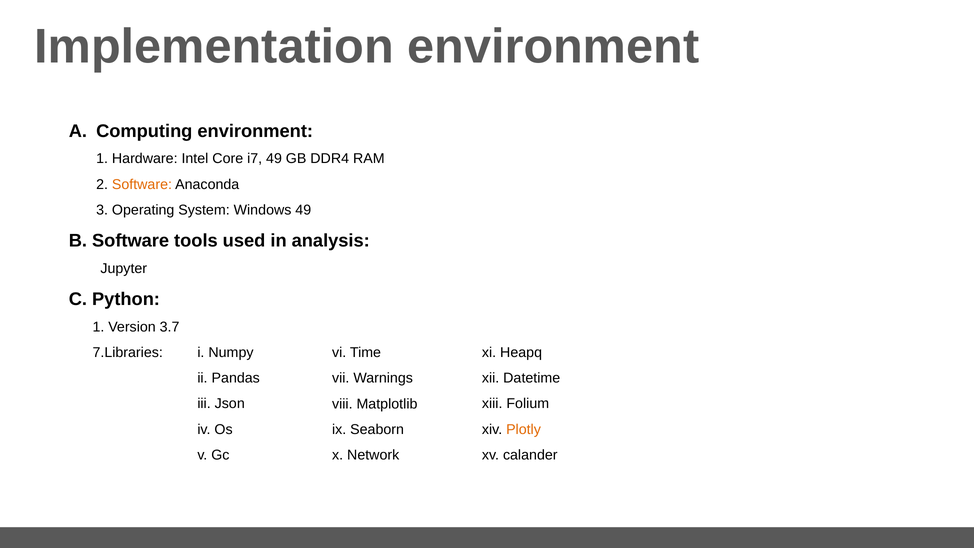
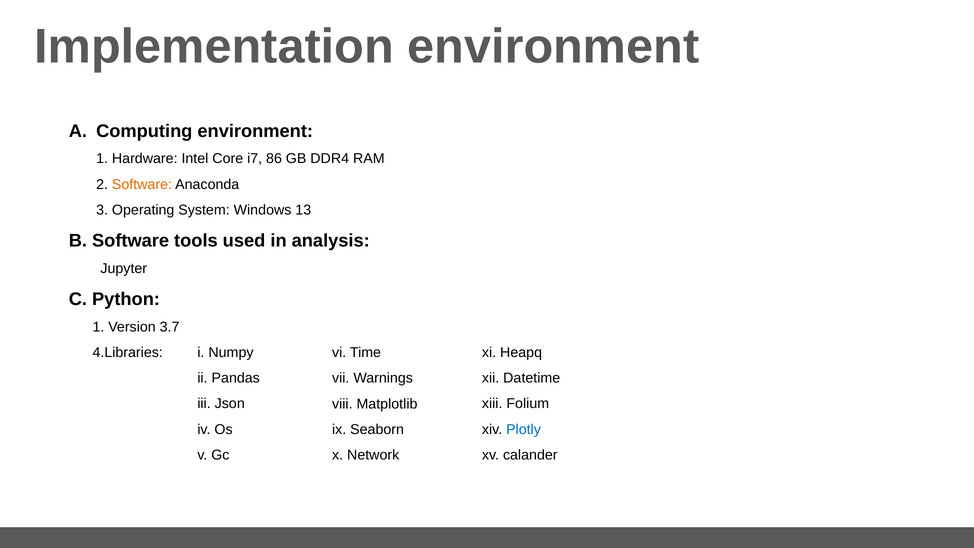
i7 49: 49 -> 86
Windows 49: 49 -> 13
7.Libraries: 7.Libraries -> 4.Libraries
Plotly colour: orange -> blue
